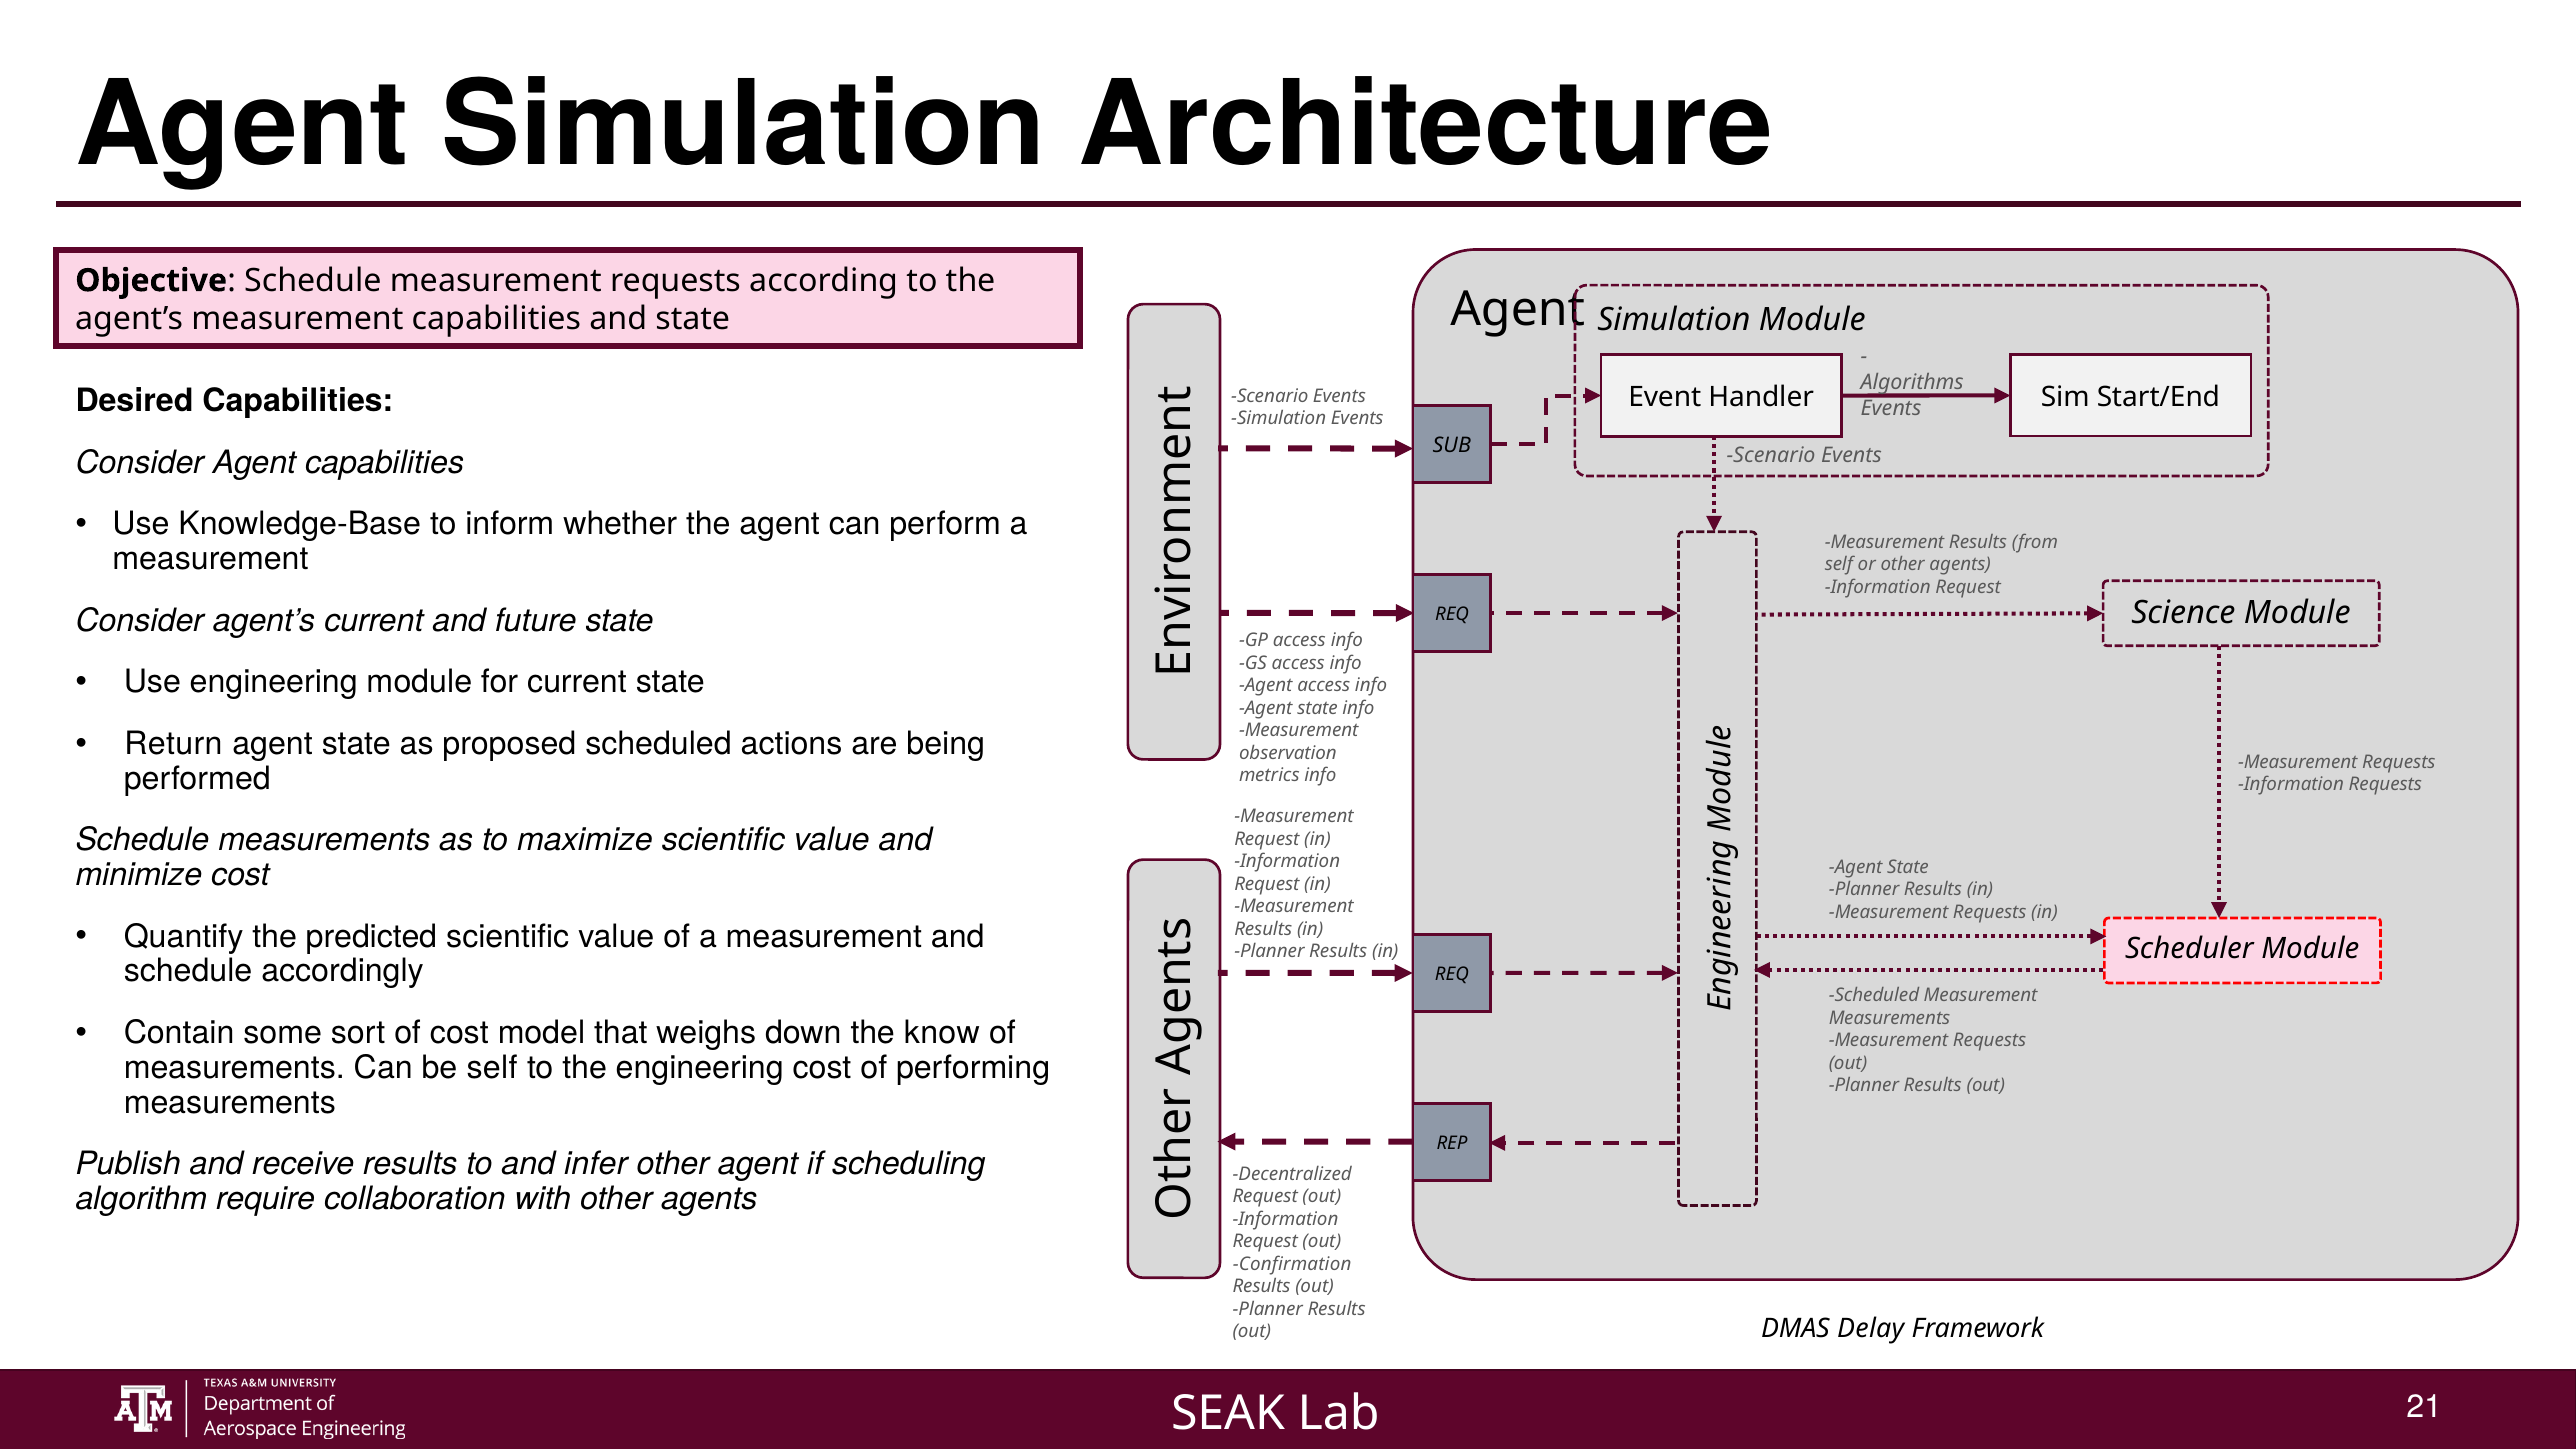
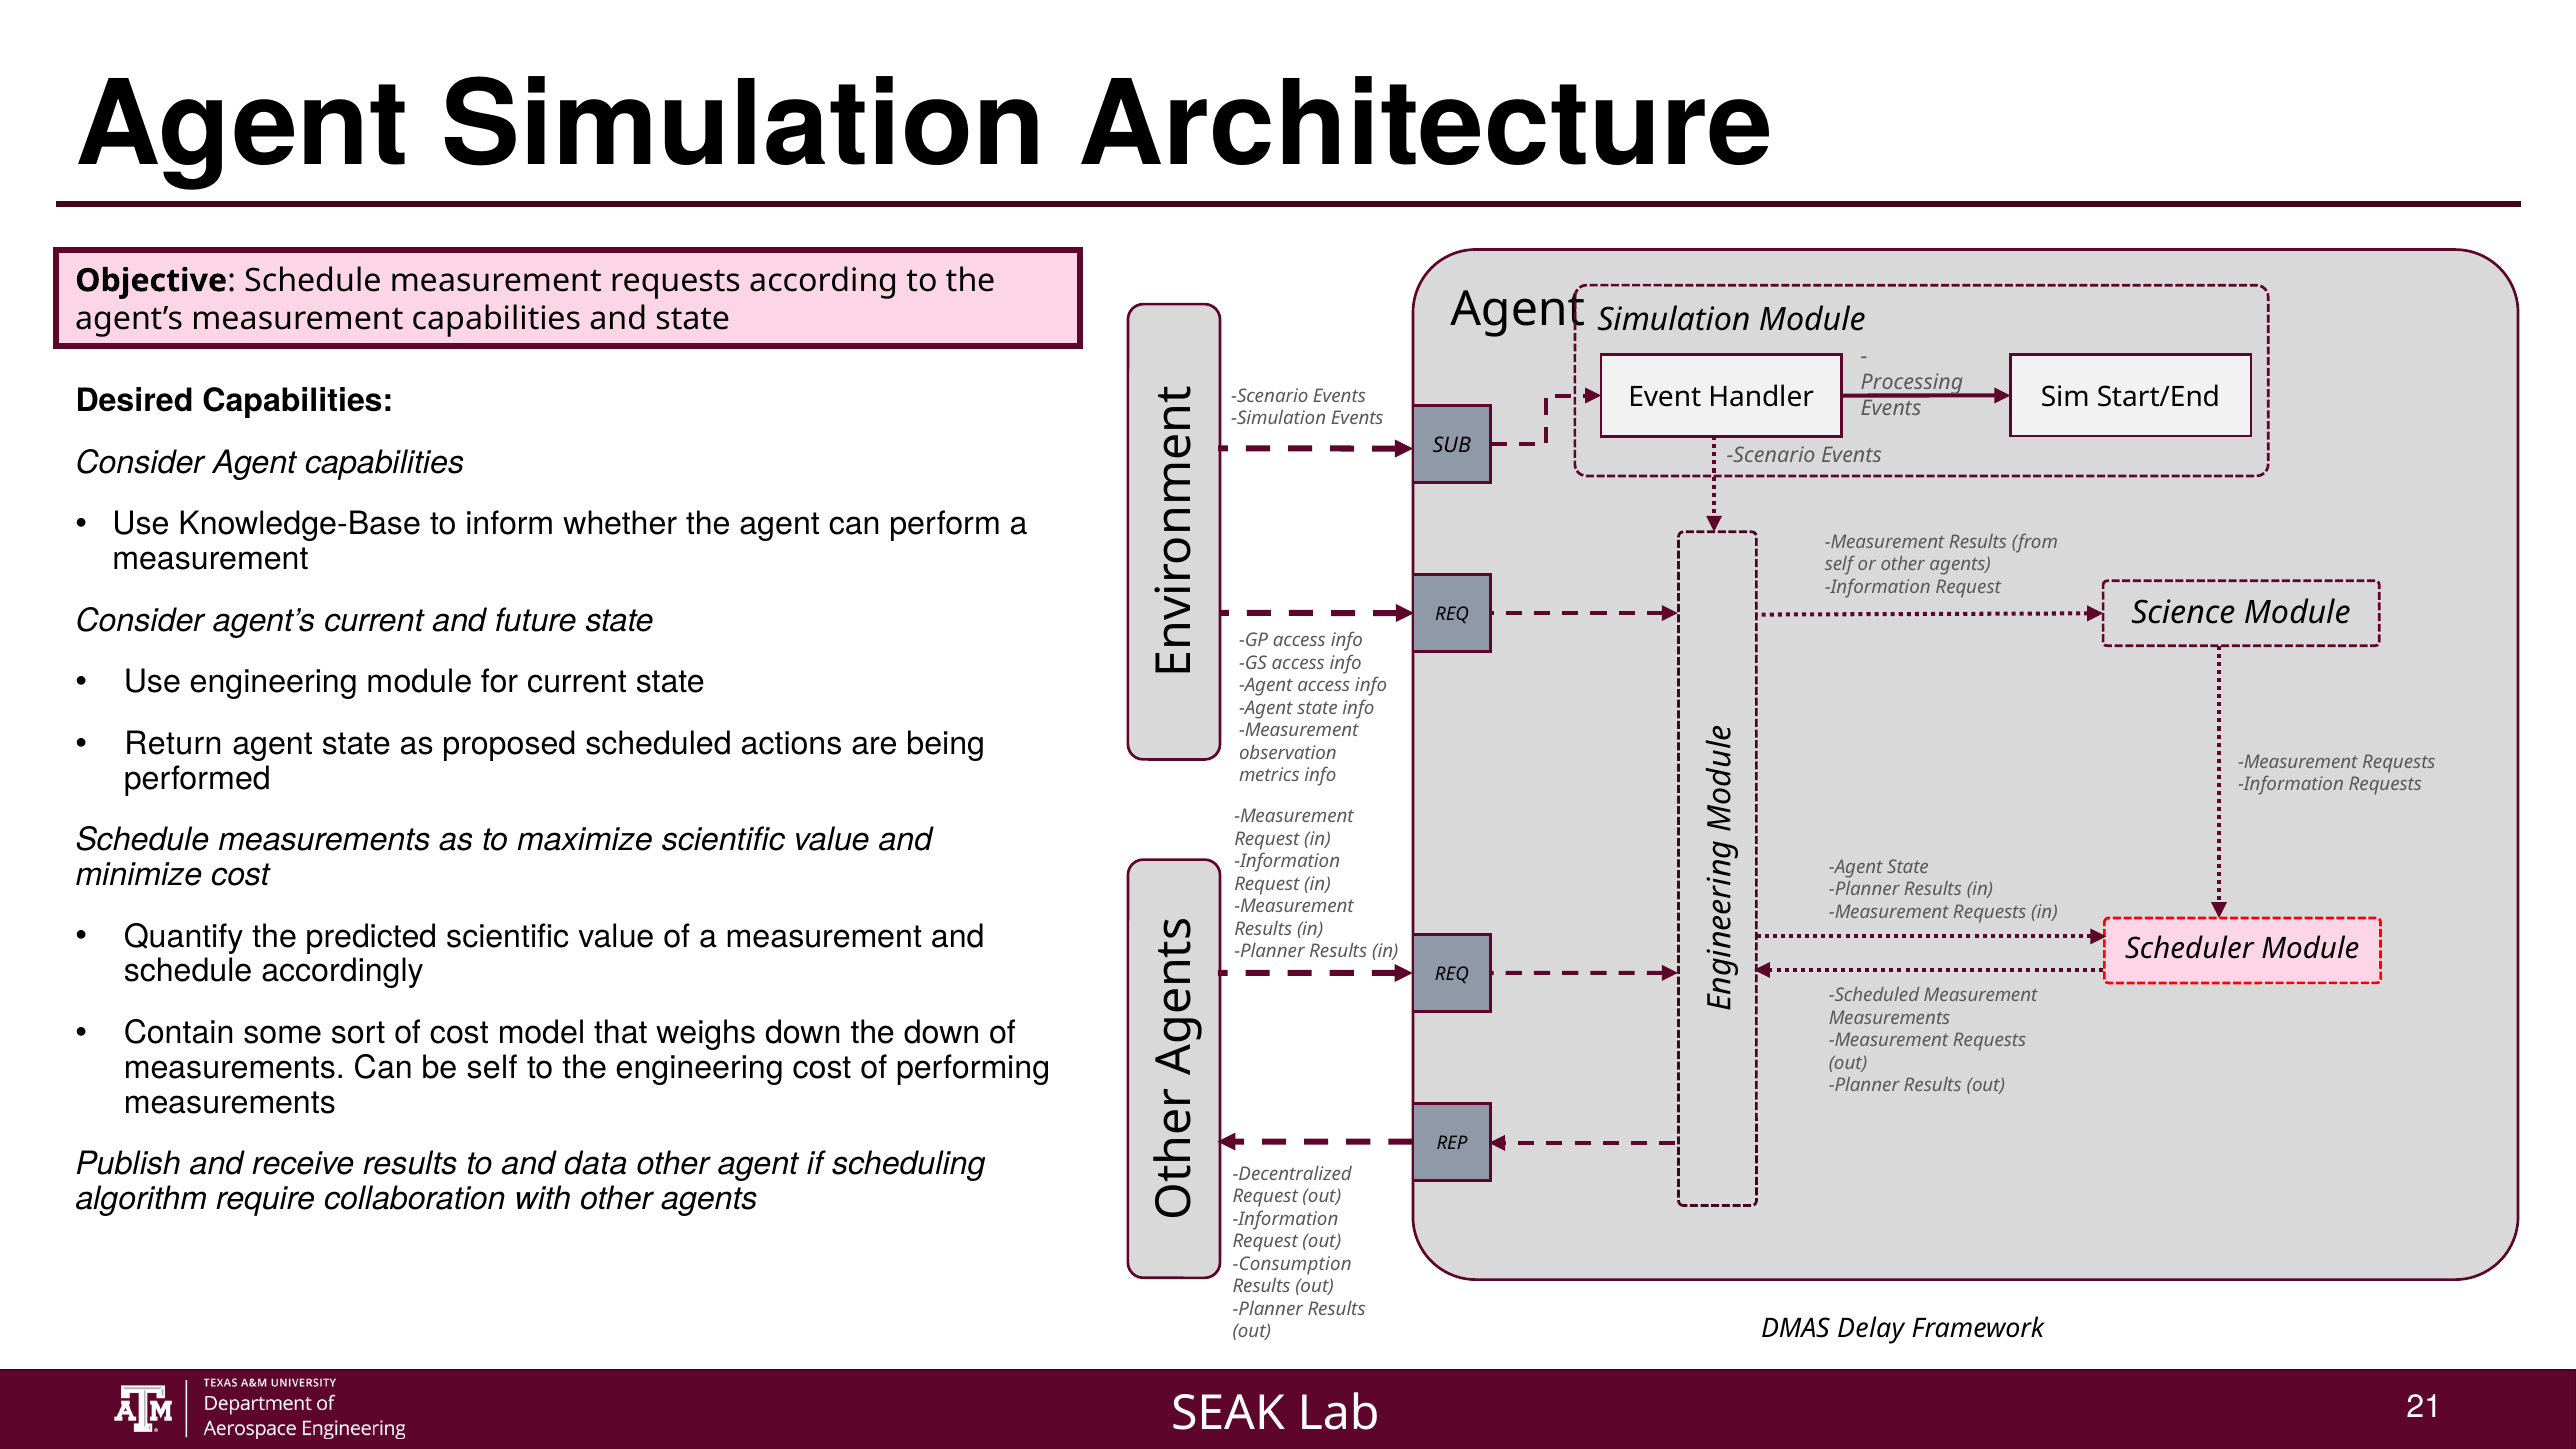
Algorithms: Algorithms -> Processing
the know: know -> down
infer: infer -> data
Confirmation: Confirmation -> Consumption
